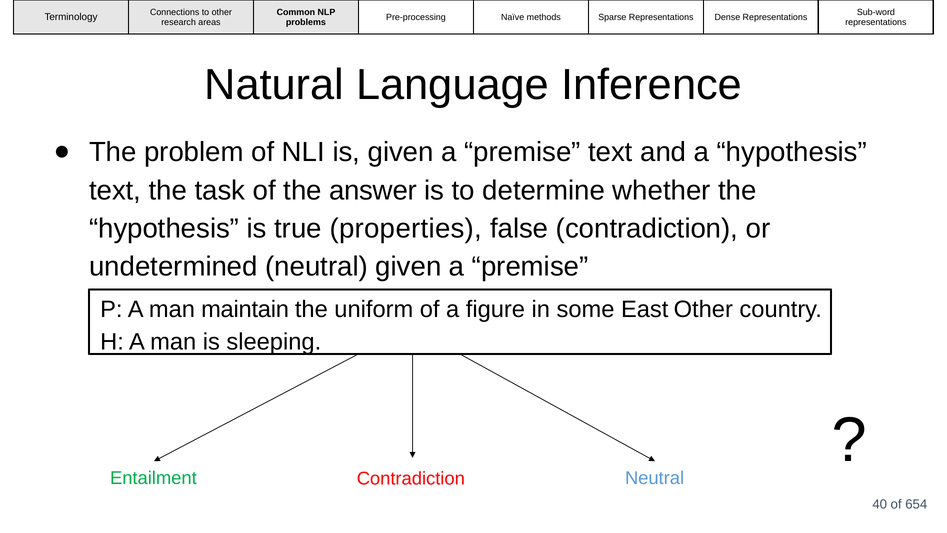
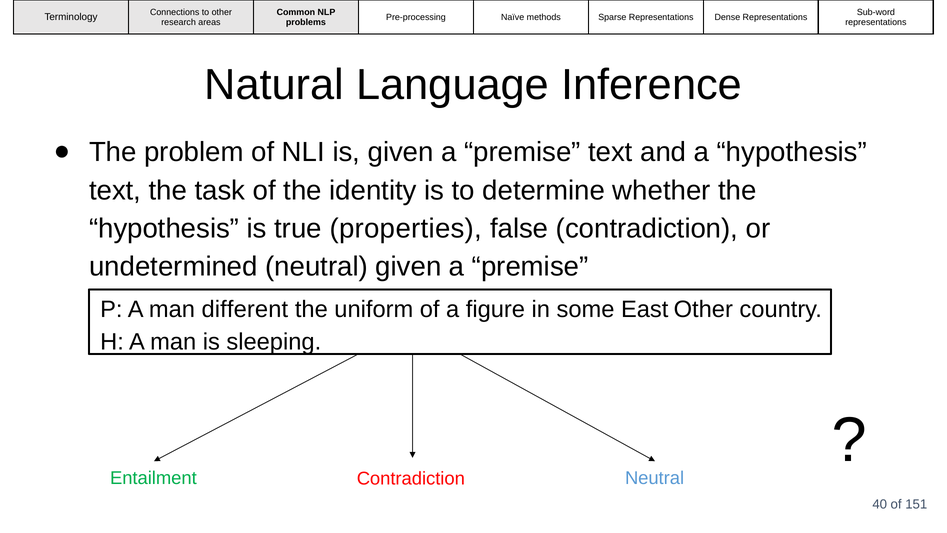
answer: answer -> identity
maintain: maintain -> different
654: 654 -> 151
